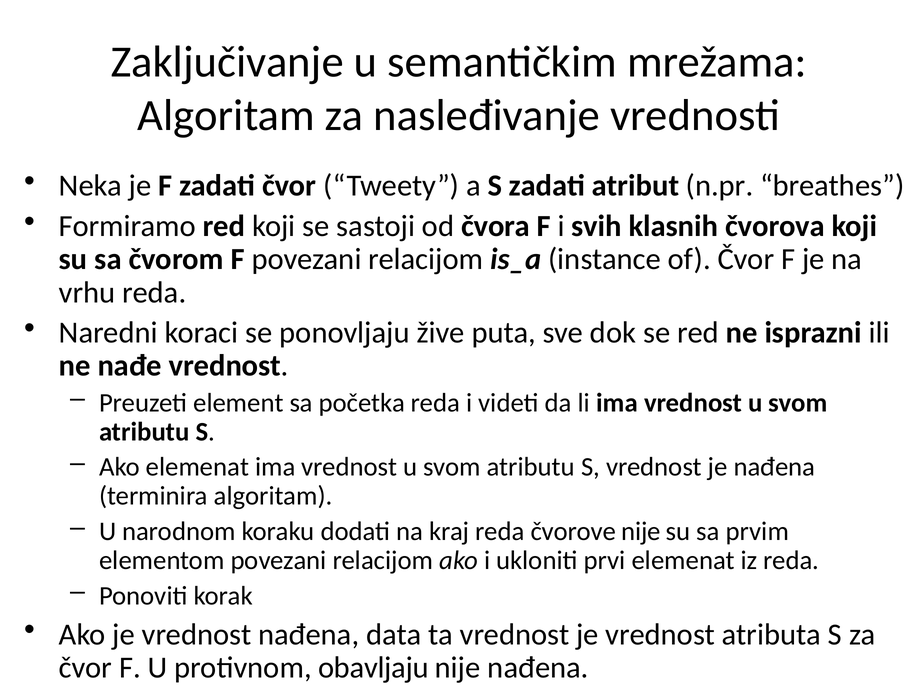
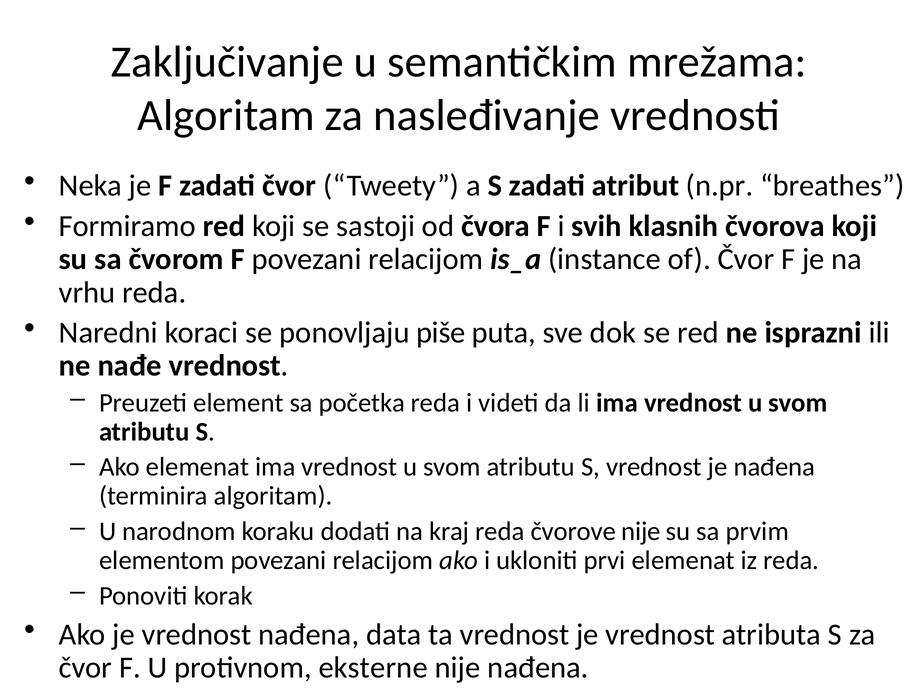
žive: žive -> piše
obavljaju: obavljaju -> eksterne
